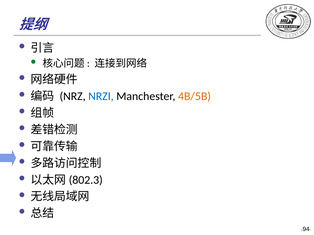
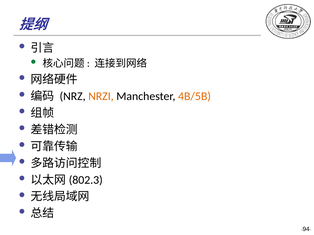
NRZI colour: blue -> orange
